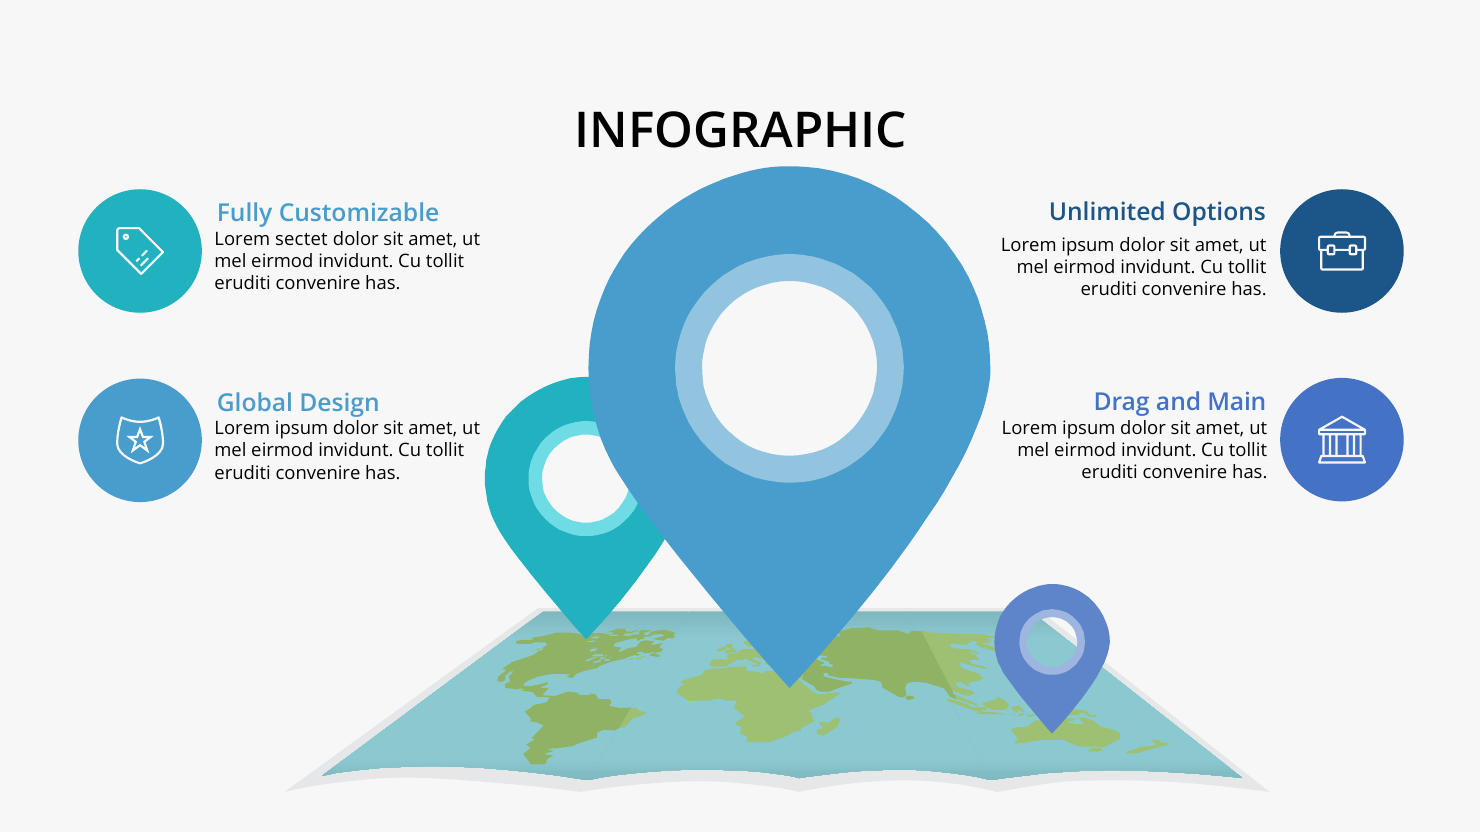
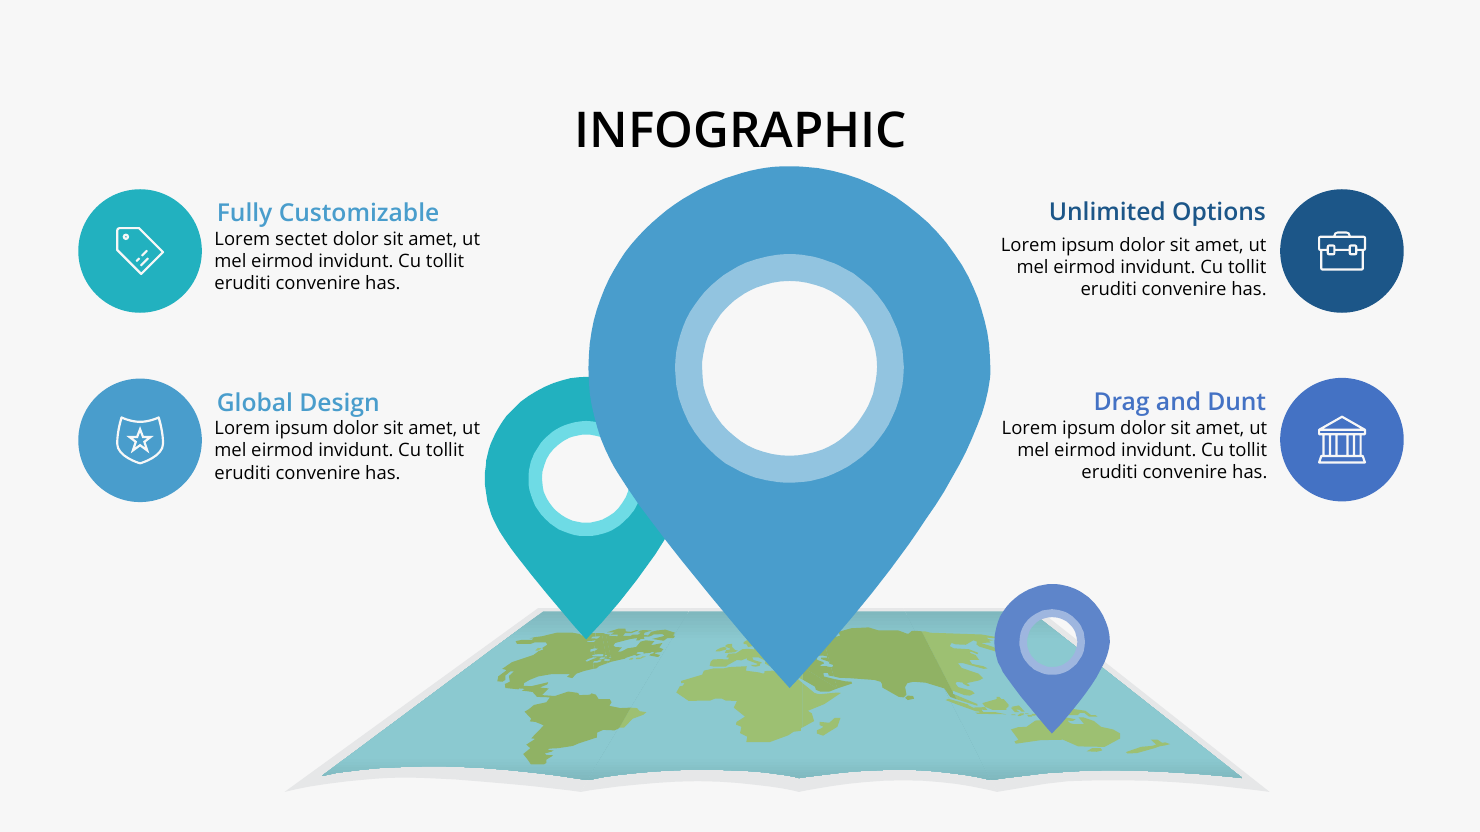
Main: Main -> Dunt
